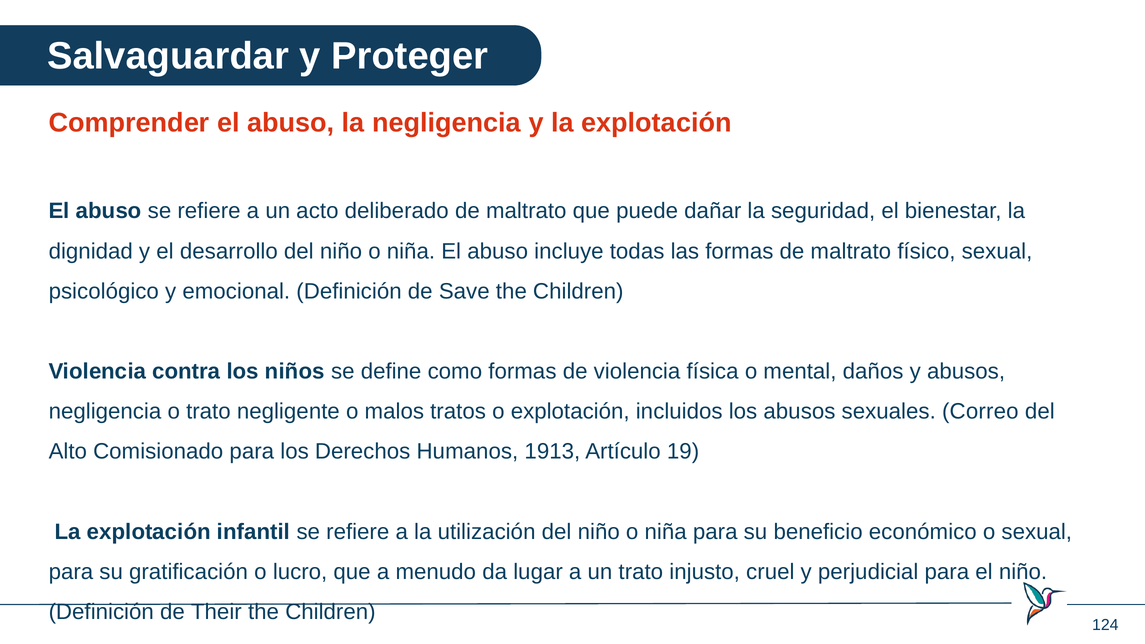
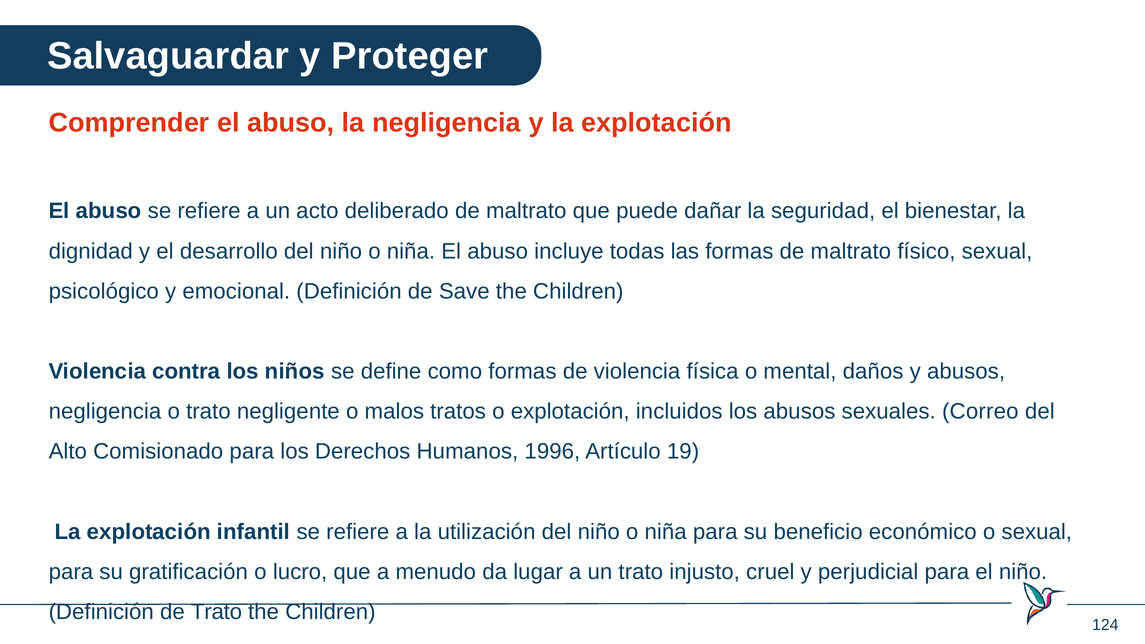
1913: 1913 -> 1996
de Their: Their -> Trato
